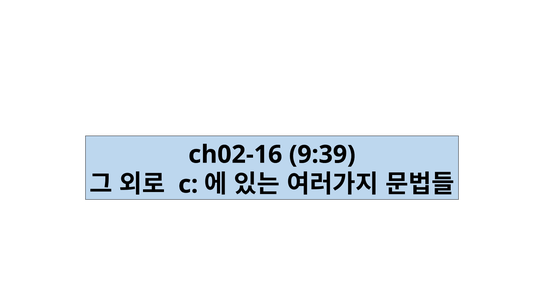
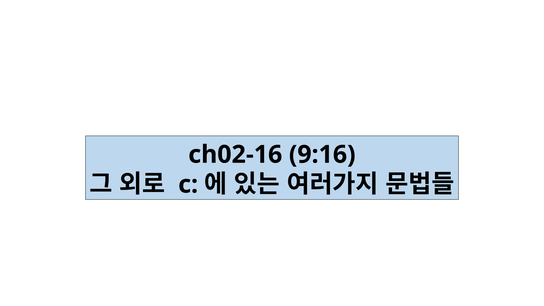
9:39: 9:39 -> 9:16
